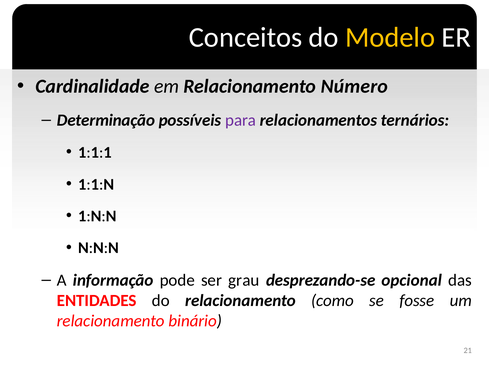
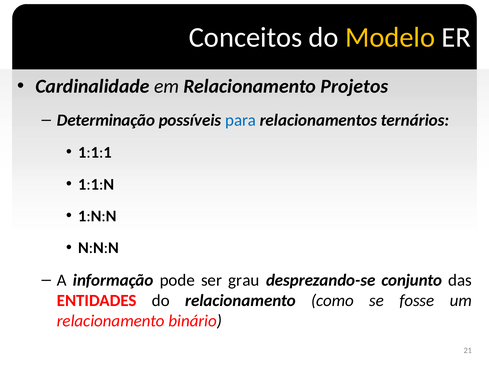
Número: Número -> Projetos
para colour: purple -> blue
opcional: opcional -> conjunto
